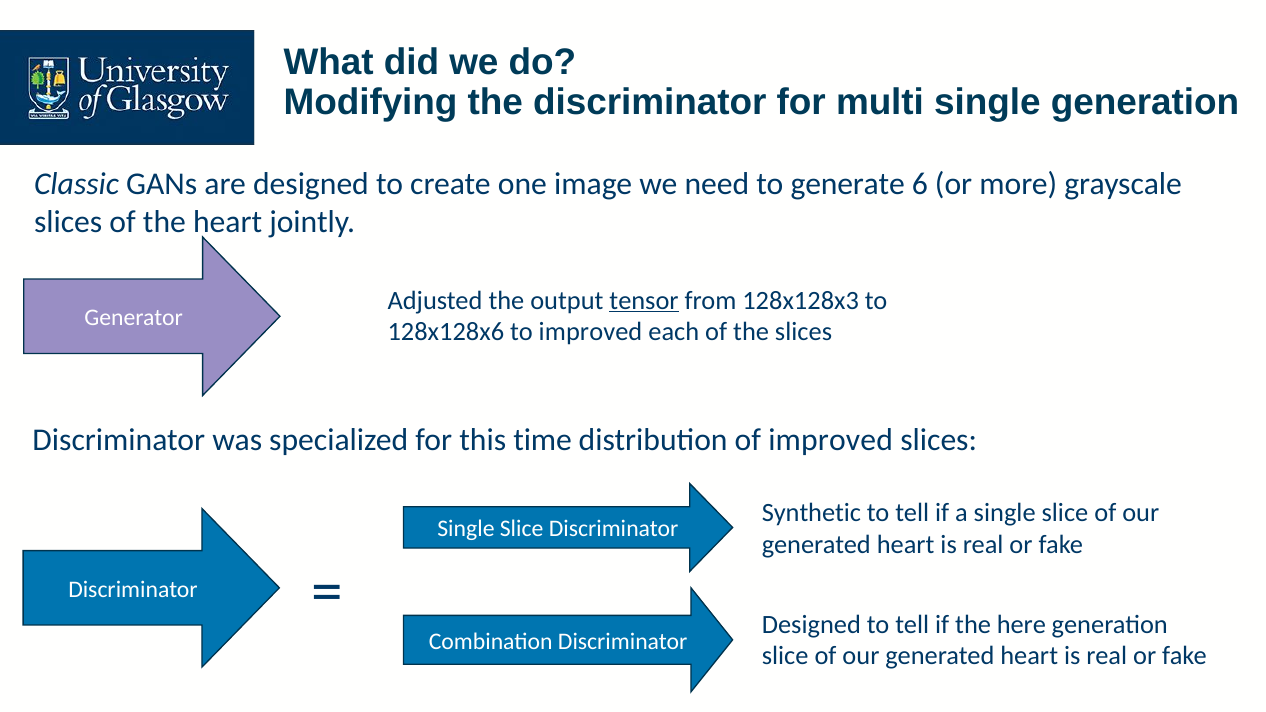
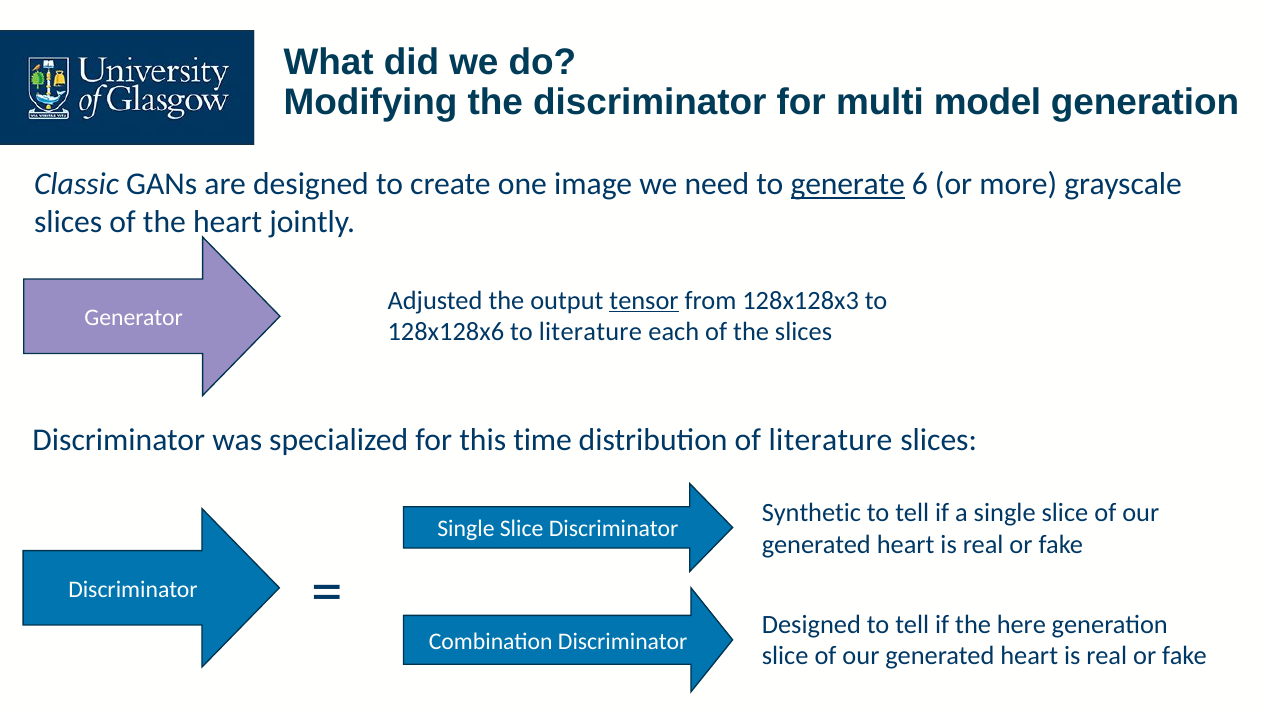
multi single: single -> model
generate underline: none -> present
to improved: improved -> literature
of improved: improved -> literature
